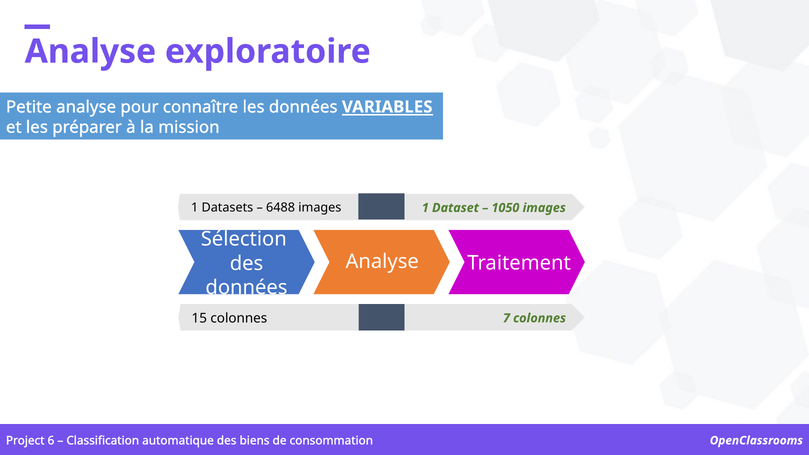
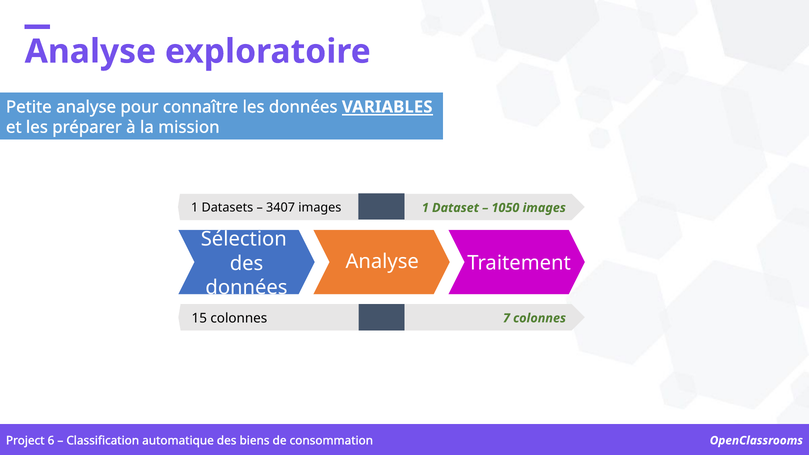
6488: 6488 -> 3407
